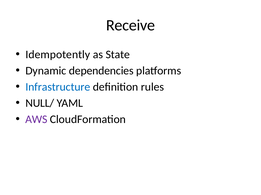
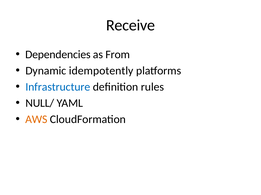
Idempotently: Idempotently -> Dependencies
State: State -> From
dependencies: dependencies -> idempotently
AWS colour: purple -> orange
